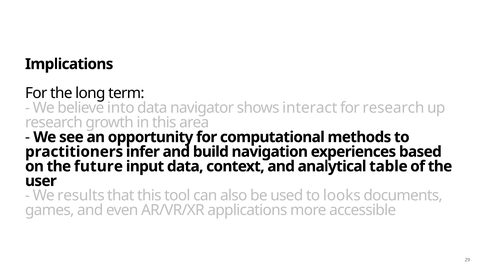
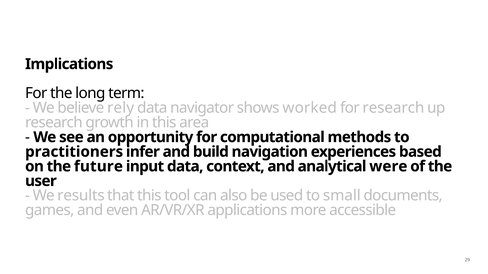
into: into -> rely
interact: interact -> worked
table: table -> were
looks: looks -> small
